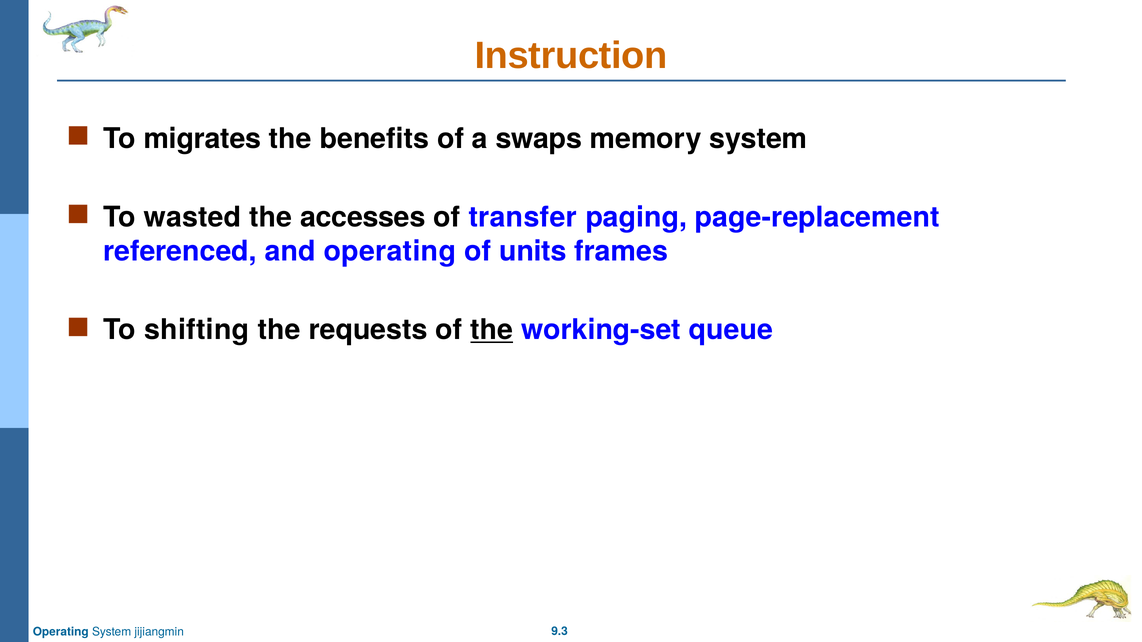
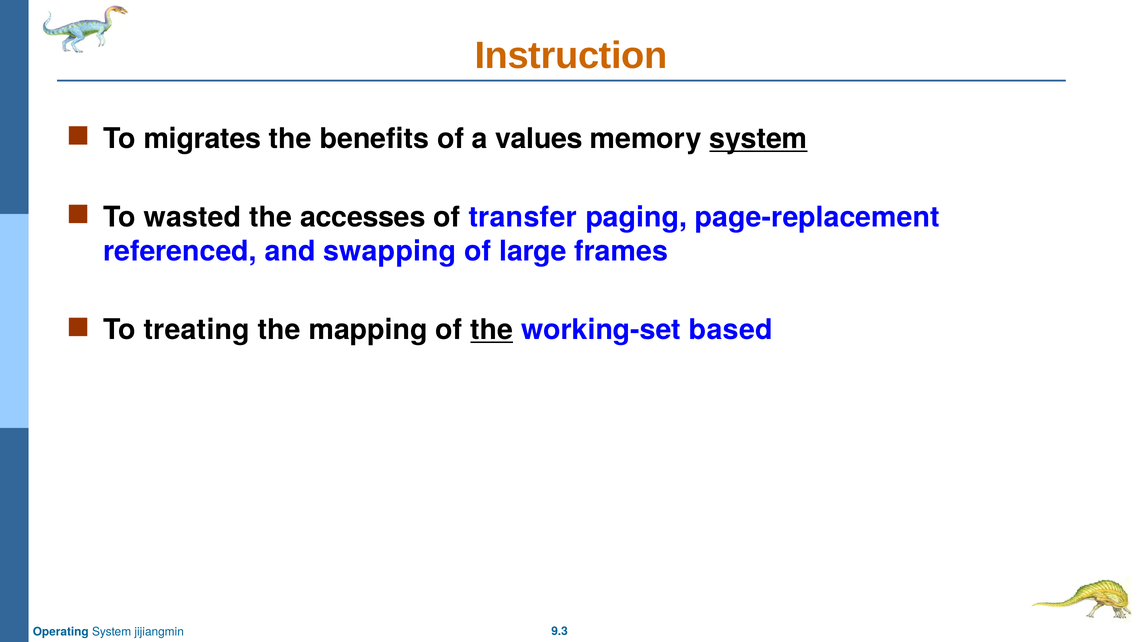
swaps: swaps -> values
system at (758, 139) underline: none -> present
and operating: operating -> swapping
units: units -> large
shifting: shifting -> treating
requests: requests -> mapping
queue: queue -> based
